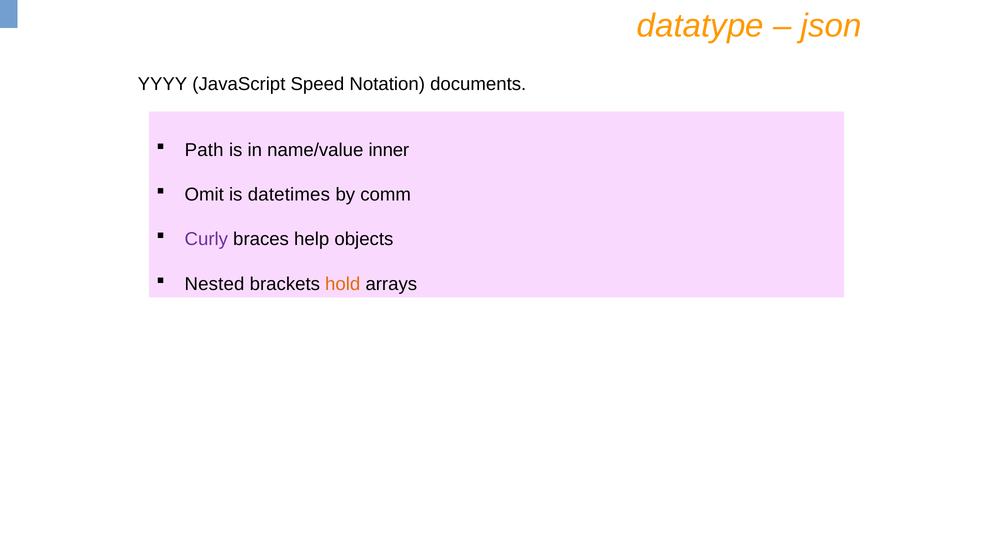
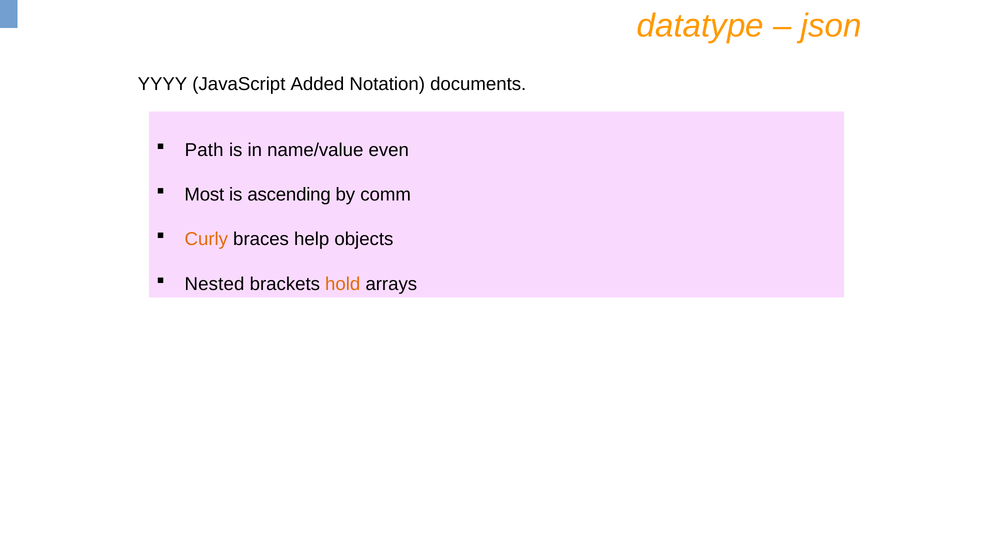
Speed: Speed -> Added
inner: inner -> even
Omit: Omit -> Most
datetimes: datetimes -> ascending
Curly colour: purple -> orange
